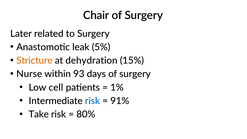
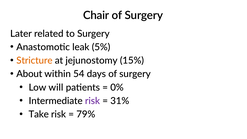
dehydration: dehydration -> jejunostomy
Nurse: Nurse -> About
93: 93 -> 54
cell: cell -> will
1%: 1% -> 0%
risk at (92, 101) colour: blue -> purple
91%: 91% -> 31%
80%: 80% -> 79%
